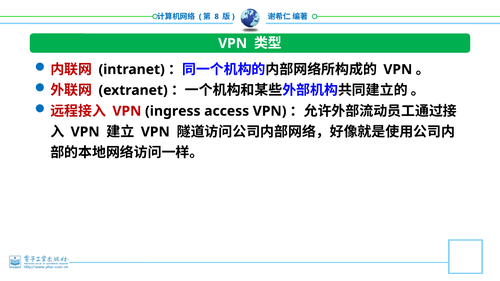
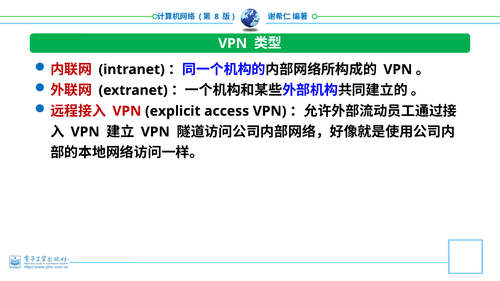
ingress: ingress -> explicit
